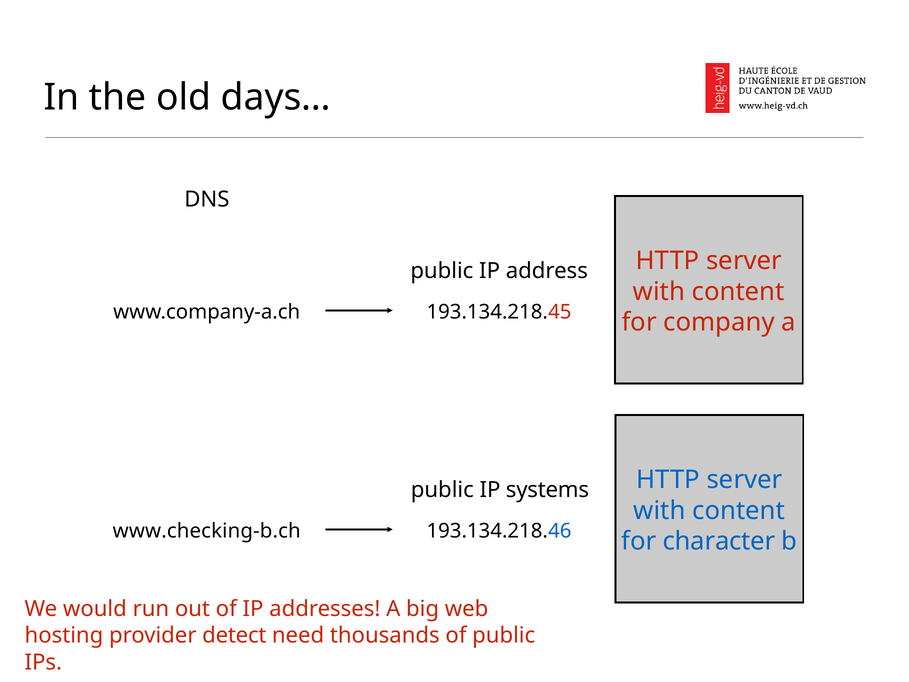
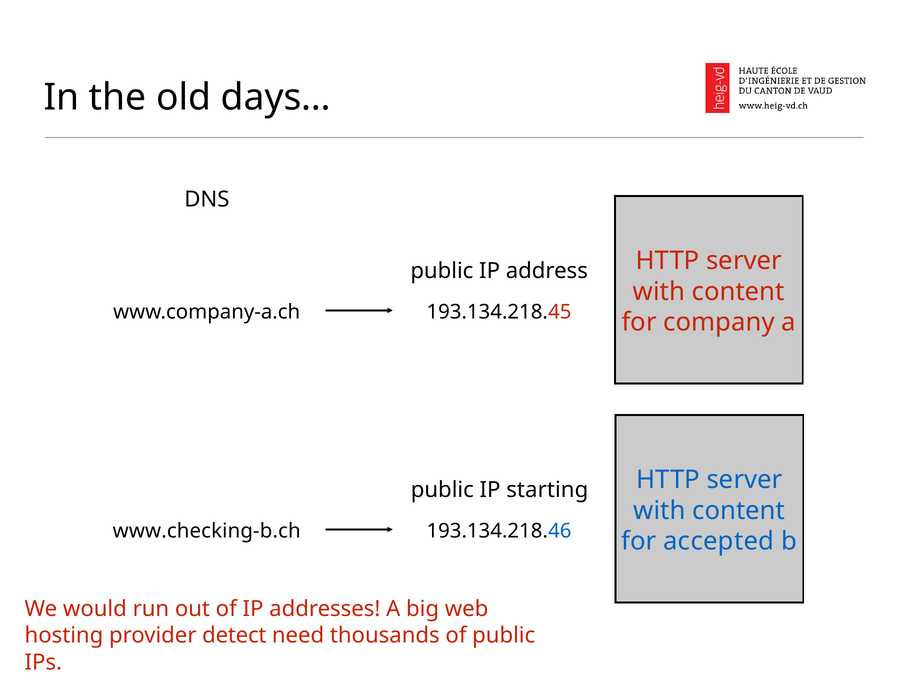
systems: systems -> starting
character: character -> accepted
